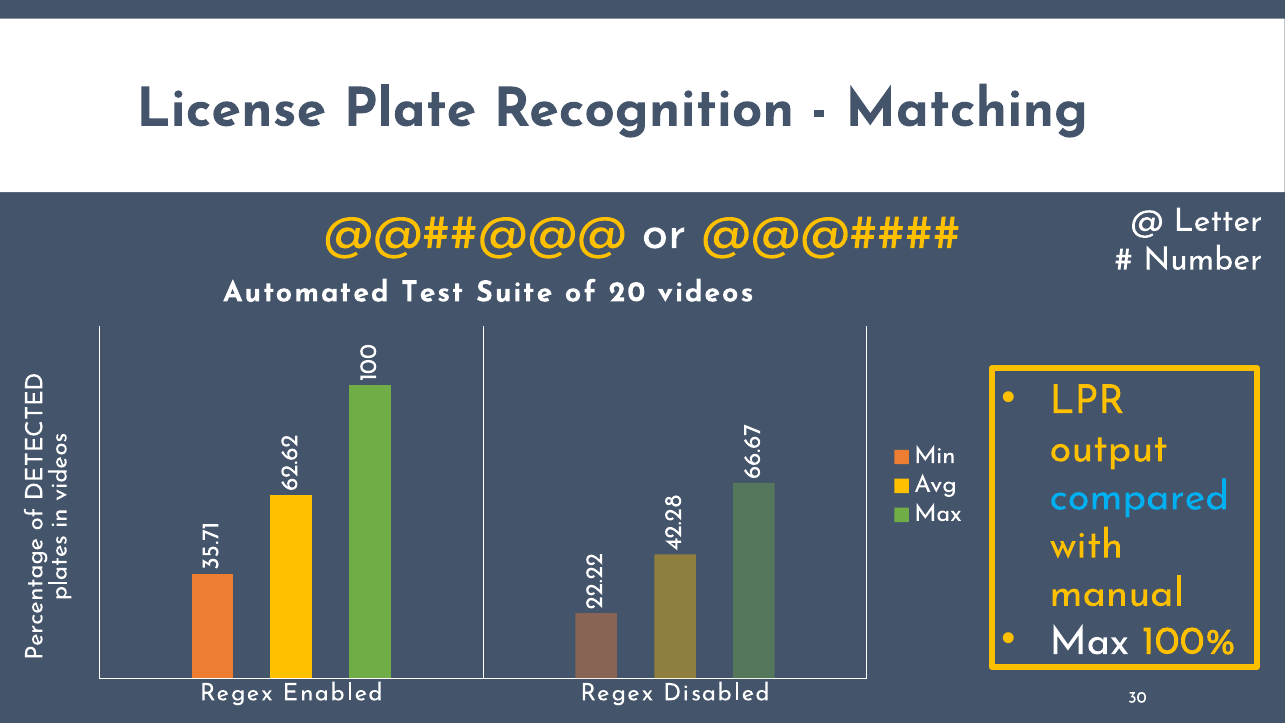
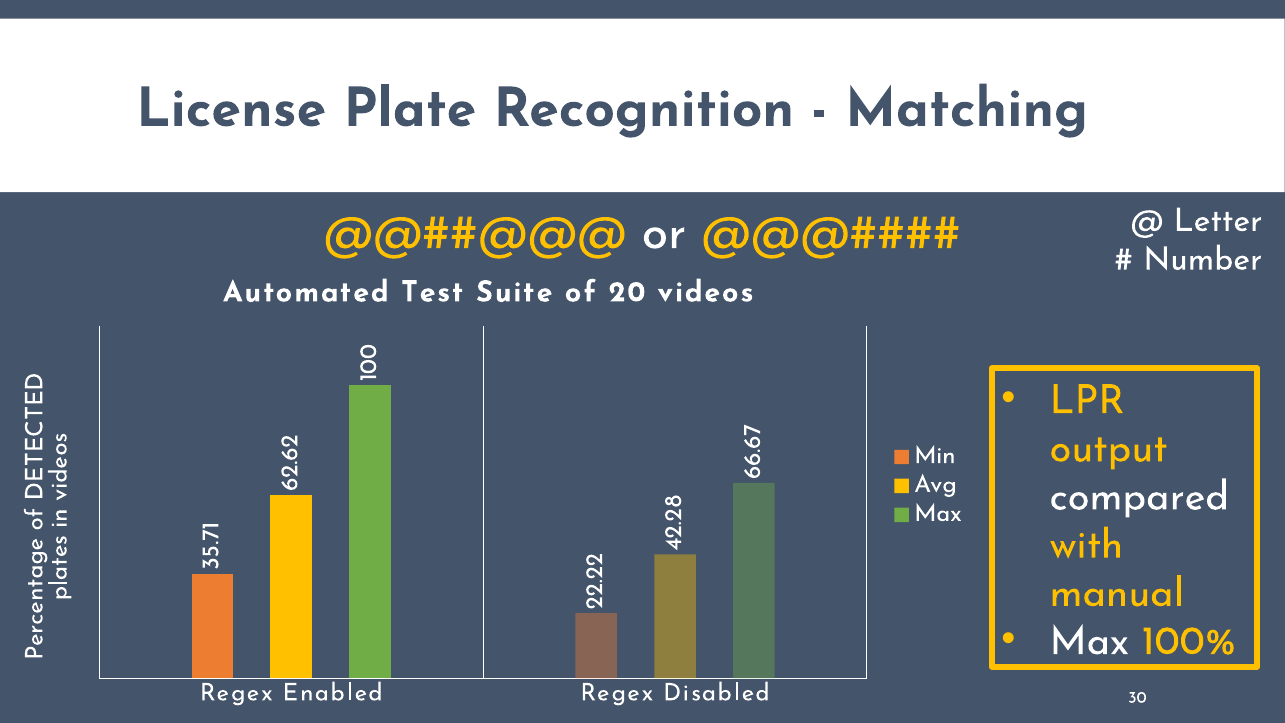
compared colour: light blue -> white
